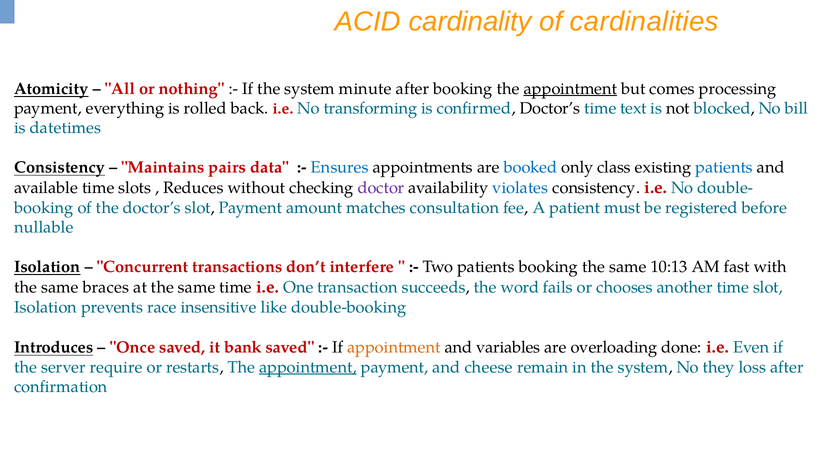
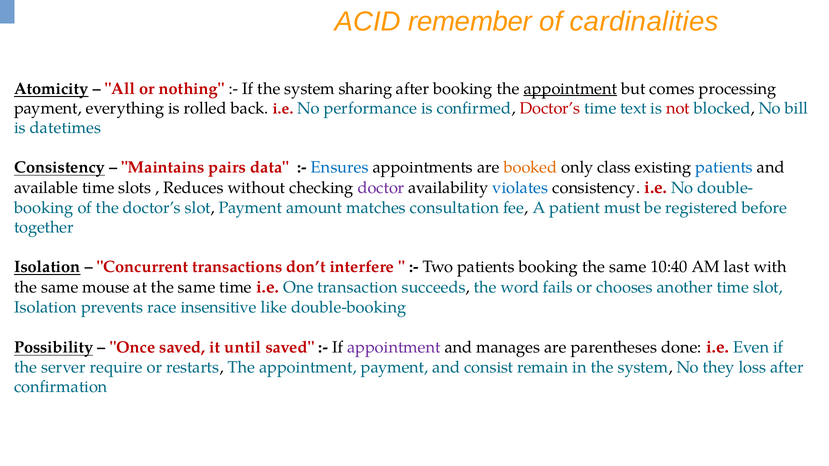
cardinality: cardinality -> remember
minute: minute -> sharing
transforming: transforming -> performance
Doctor’s at (550, 108) colour: black -> red
not colour: black -> red
booked colour: blue -> orange
nullable: nullable -> together
10:13: 10:13 -> 10:40
fast: fast -> last
braces: braces -> mouse
Introduces: Introduces -> Possibility
bank: bank -> until
appointment at (394, 348) colour: orange -> purple
variables: variables -> manages
overloading: overloading -> parentheses
appointment at (308, 367) underline: present -> none
cheese: cheese -> consist
